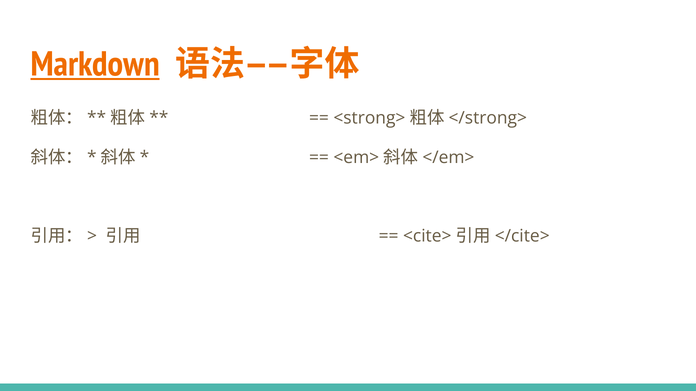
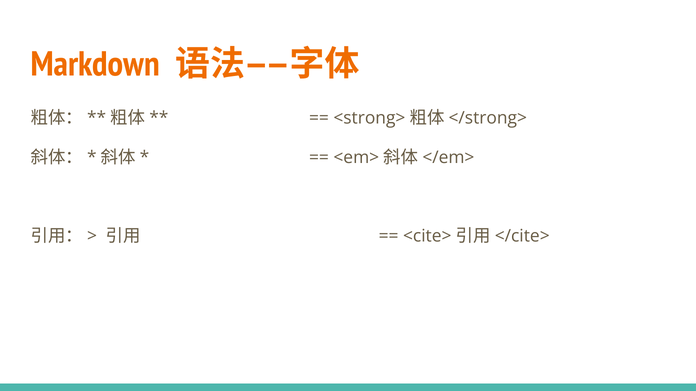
Markdown underline: present -> none
